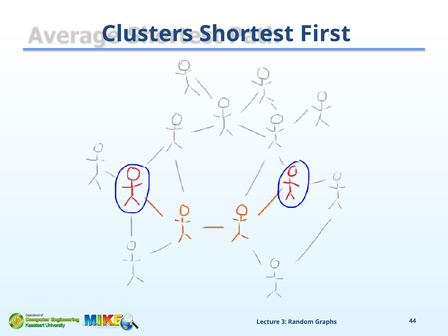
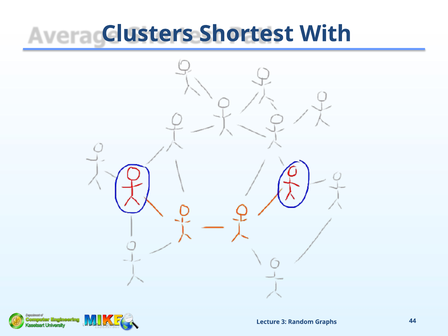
First: First -> With
